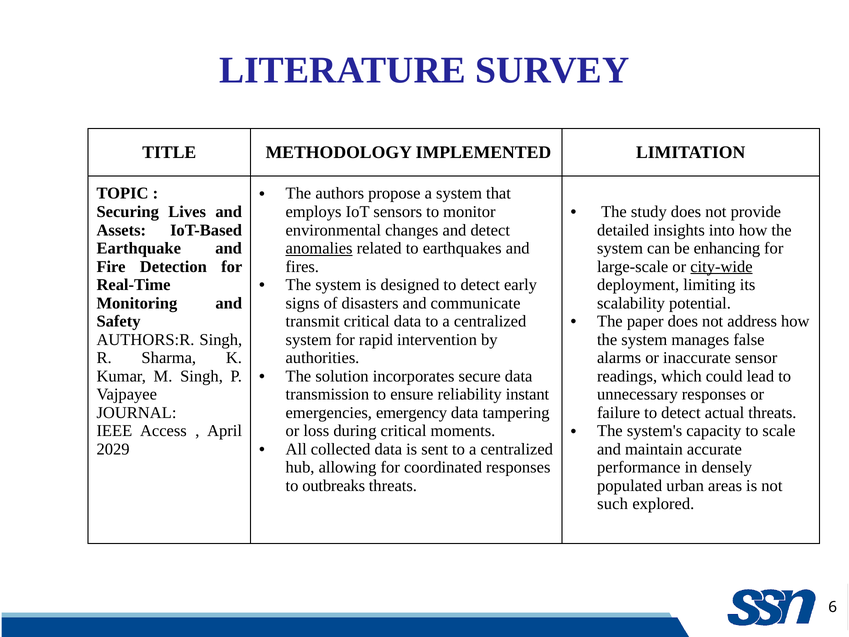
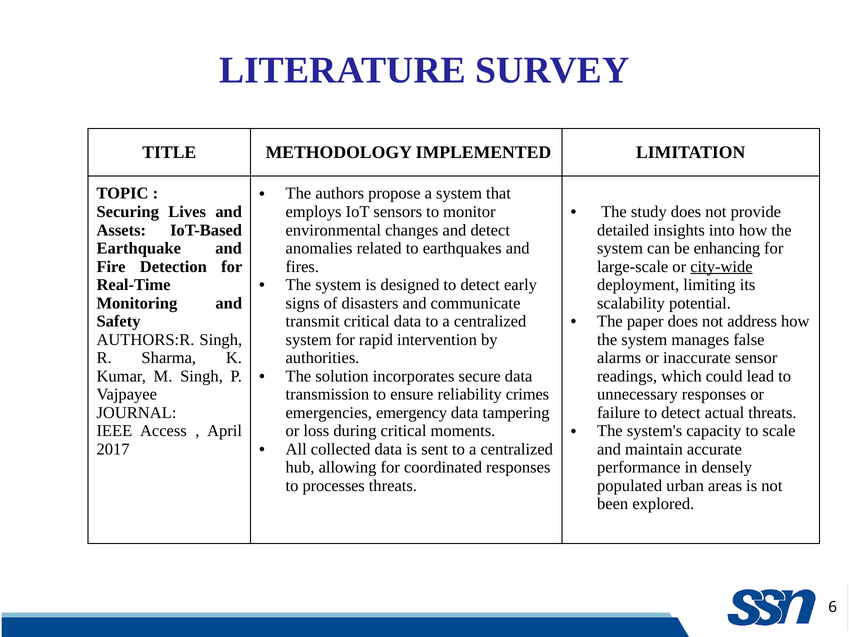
anomalies underline: present -> none
instant: instant -> crimes
2029: 2029 -> 2017
outbreaks: outbreaks -> processes
such: such -> been
